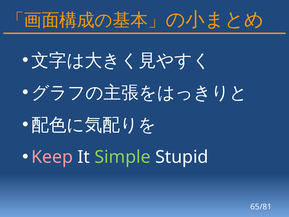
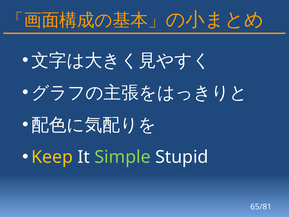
Keep colour: pink -> yellow
